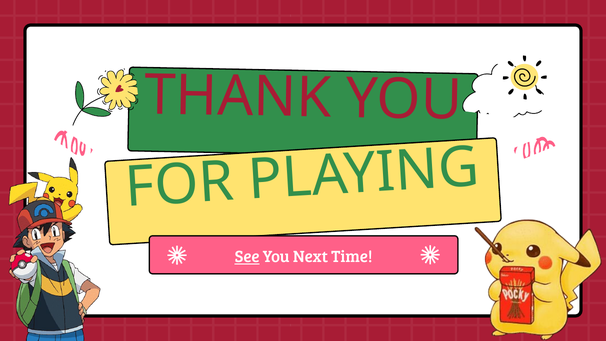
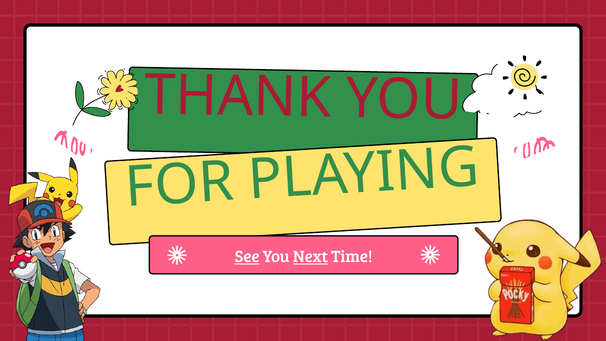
Next underline: none -> present
